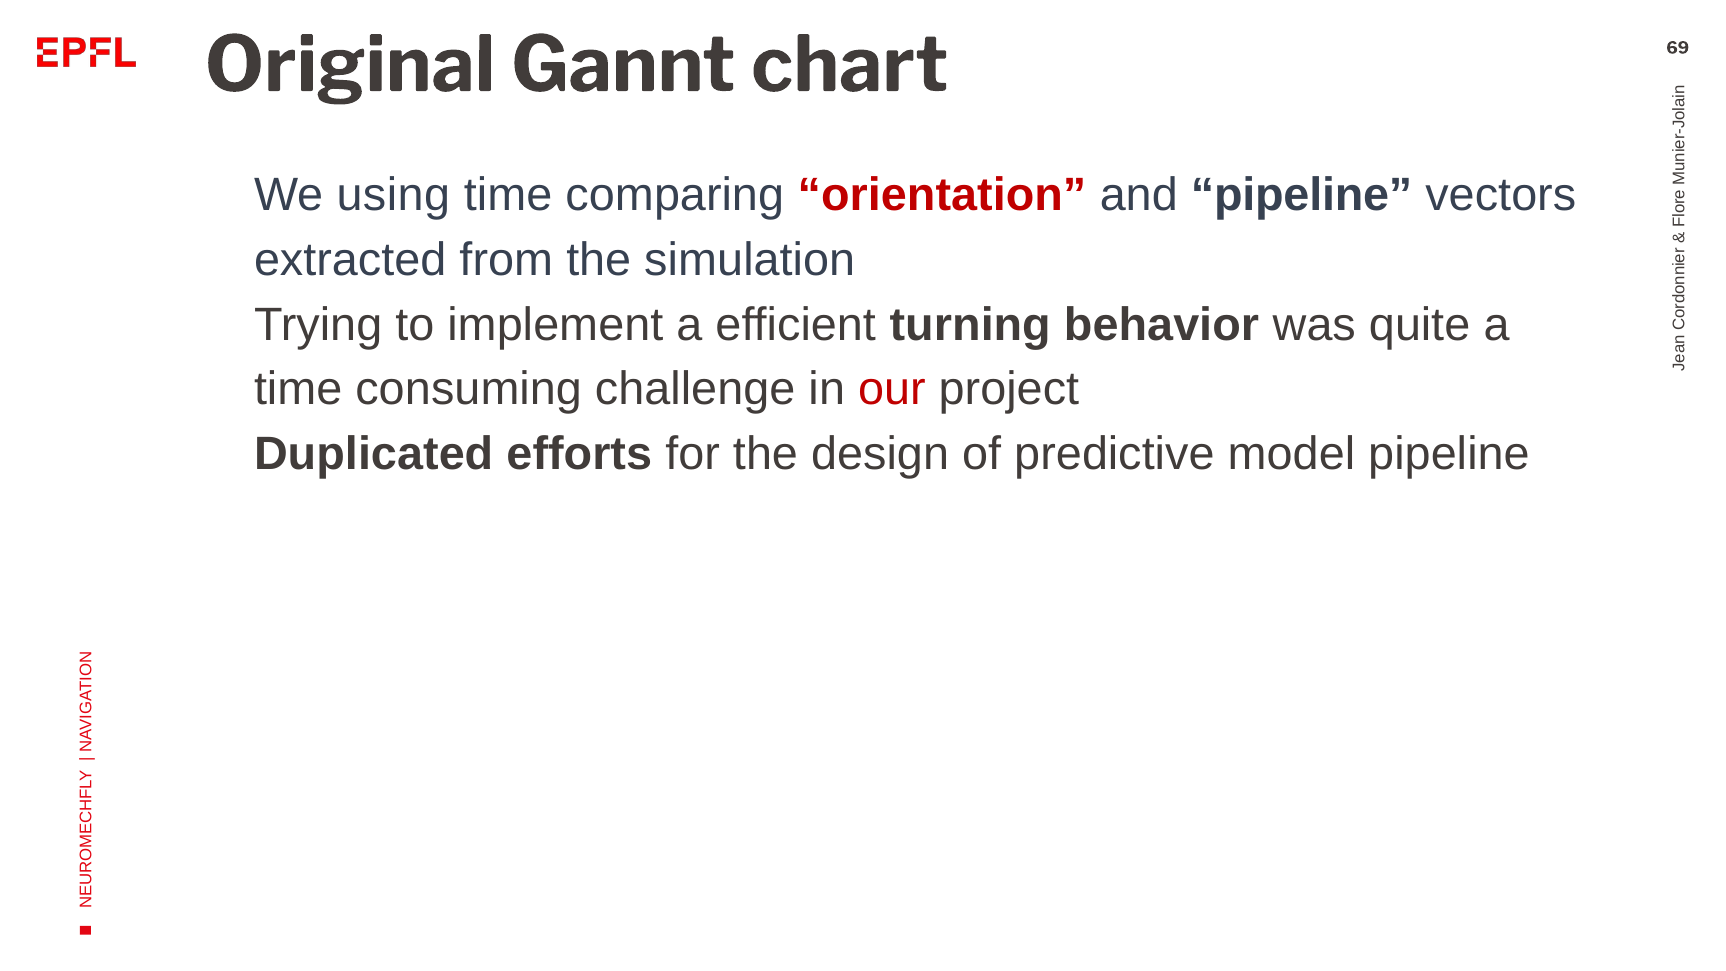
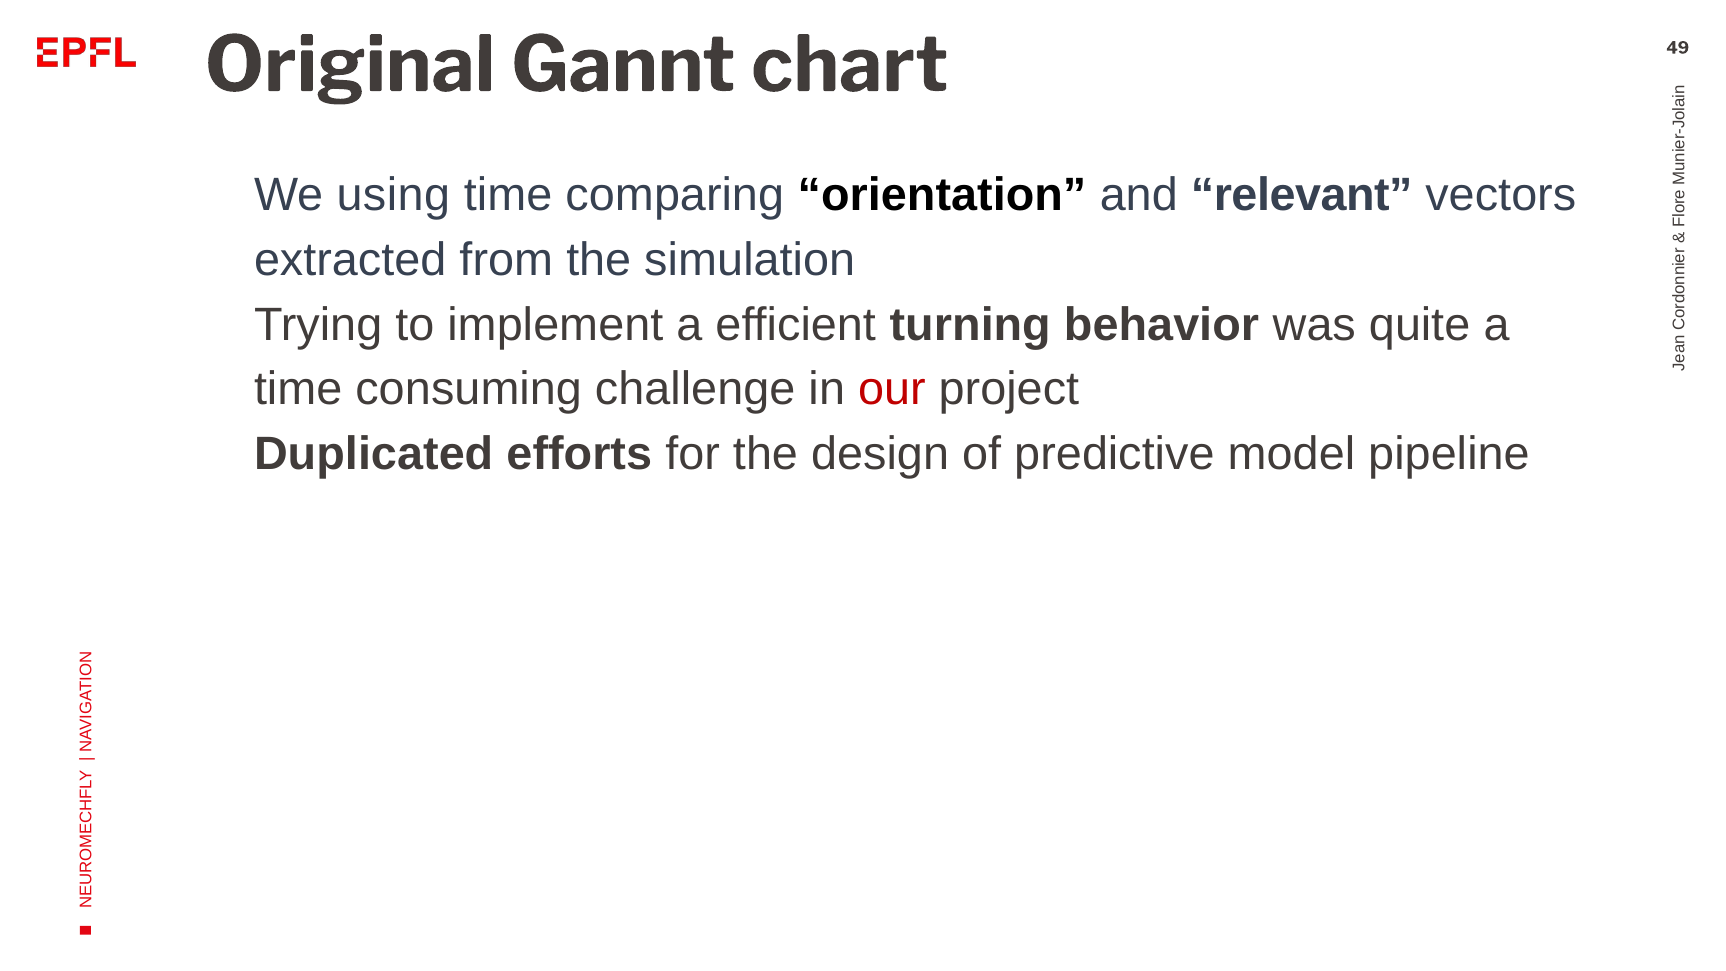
69: 69 -> 49
orientation colour: red -> black
and pipeline: pipeline -> relevant
